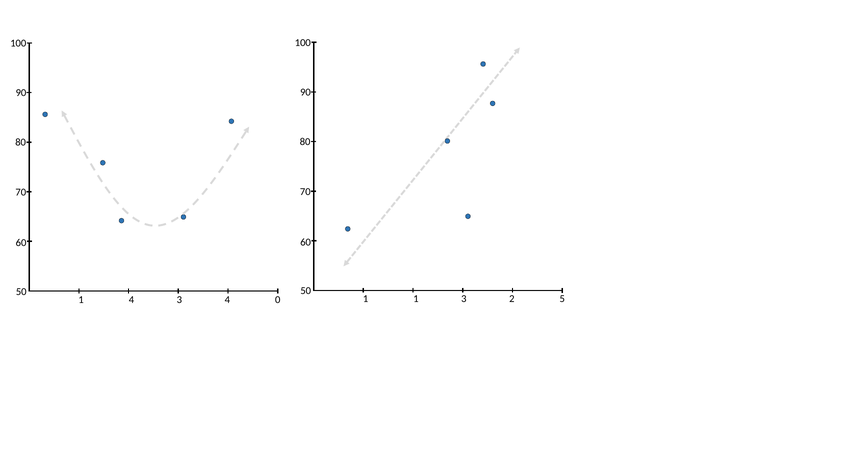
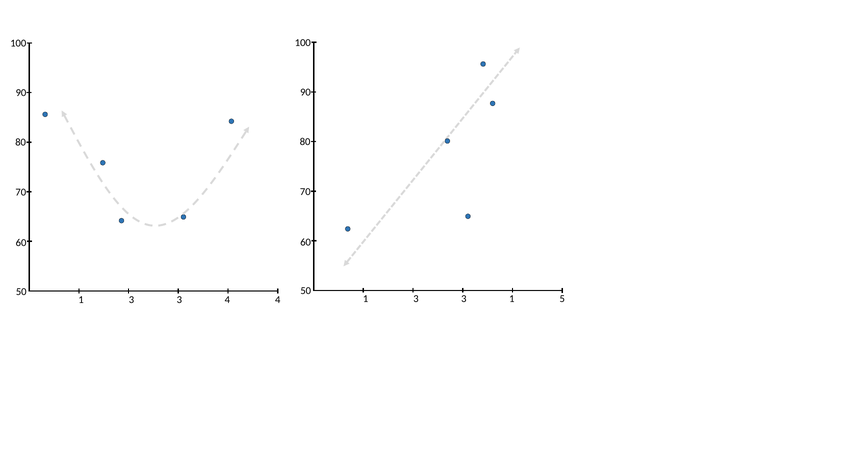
1 at (416, 299): 1 -> 3
3 2: 2 -> 1
4 at (131, 300): 4 -> 3
4 0: 0 -> 4
